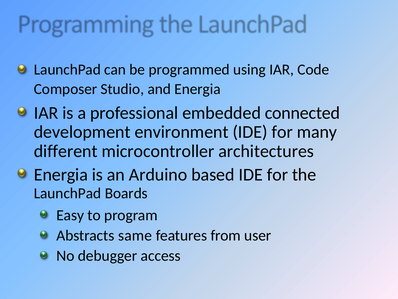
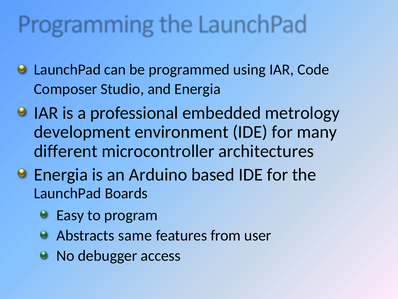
connected: connected -> metrology
